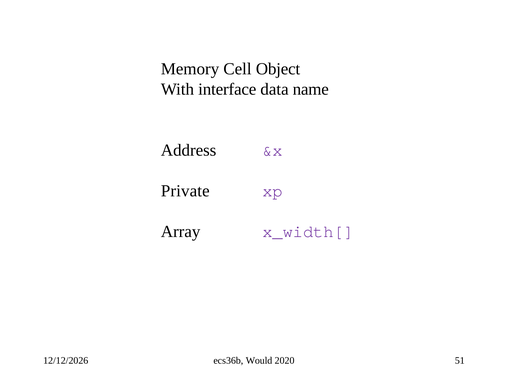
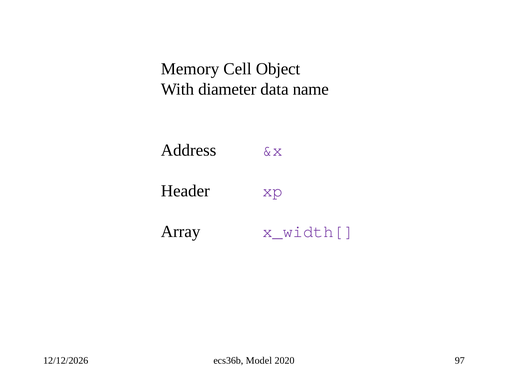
interface: interface -> diameter
Private: Private -> Header
Would: Would -> Model
51: 51 -> 97
